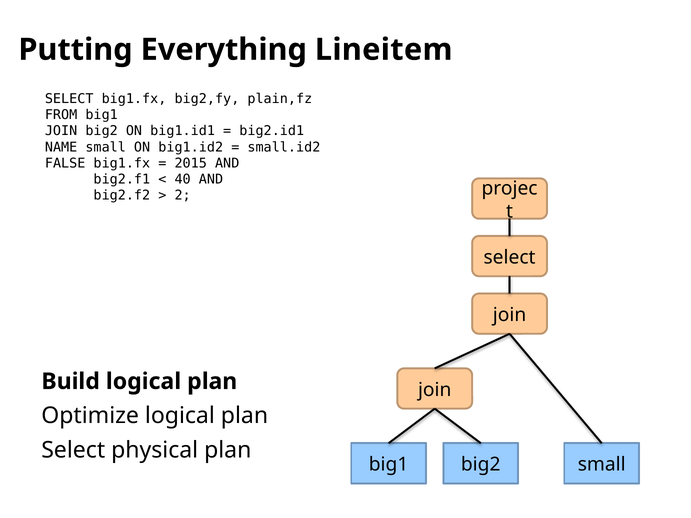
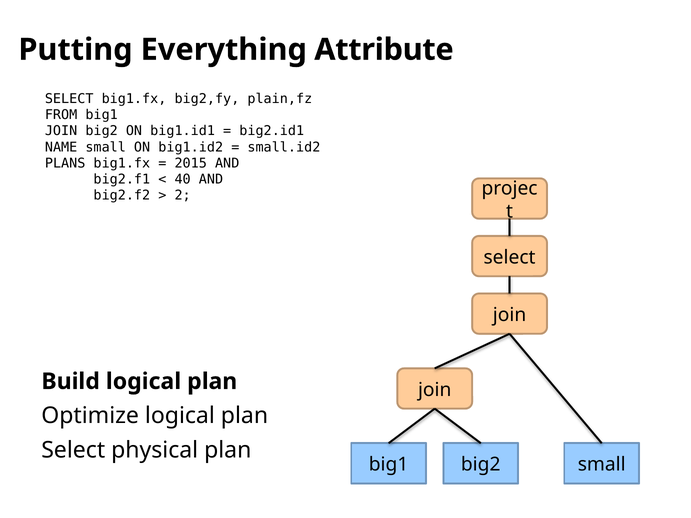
Lineitem: Lineitem -> Attribute
FALSE: FALSE -> PLANS
